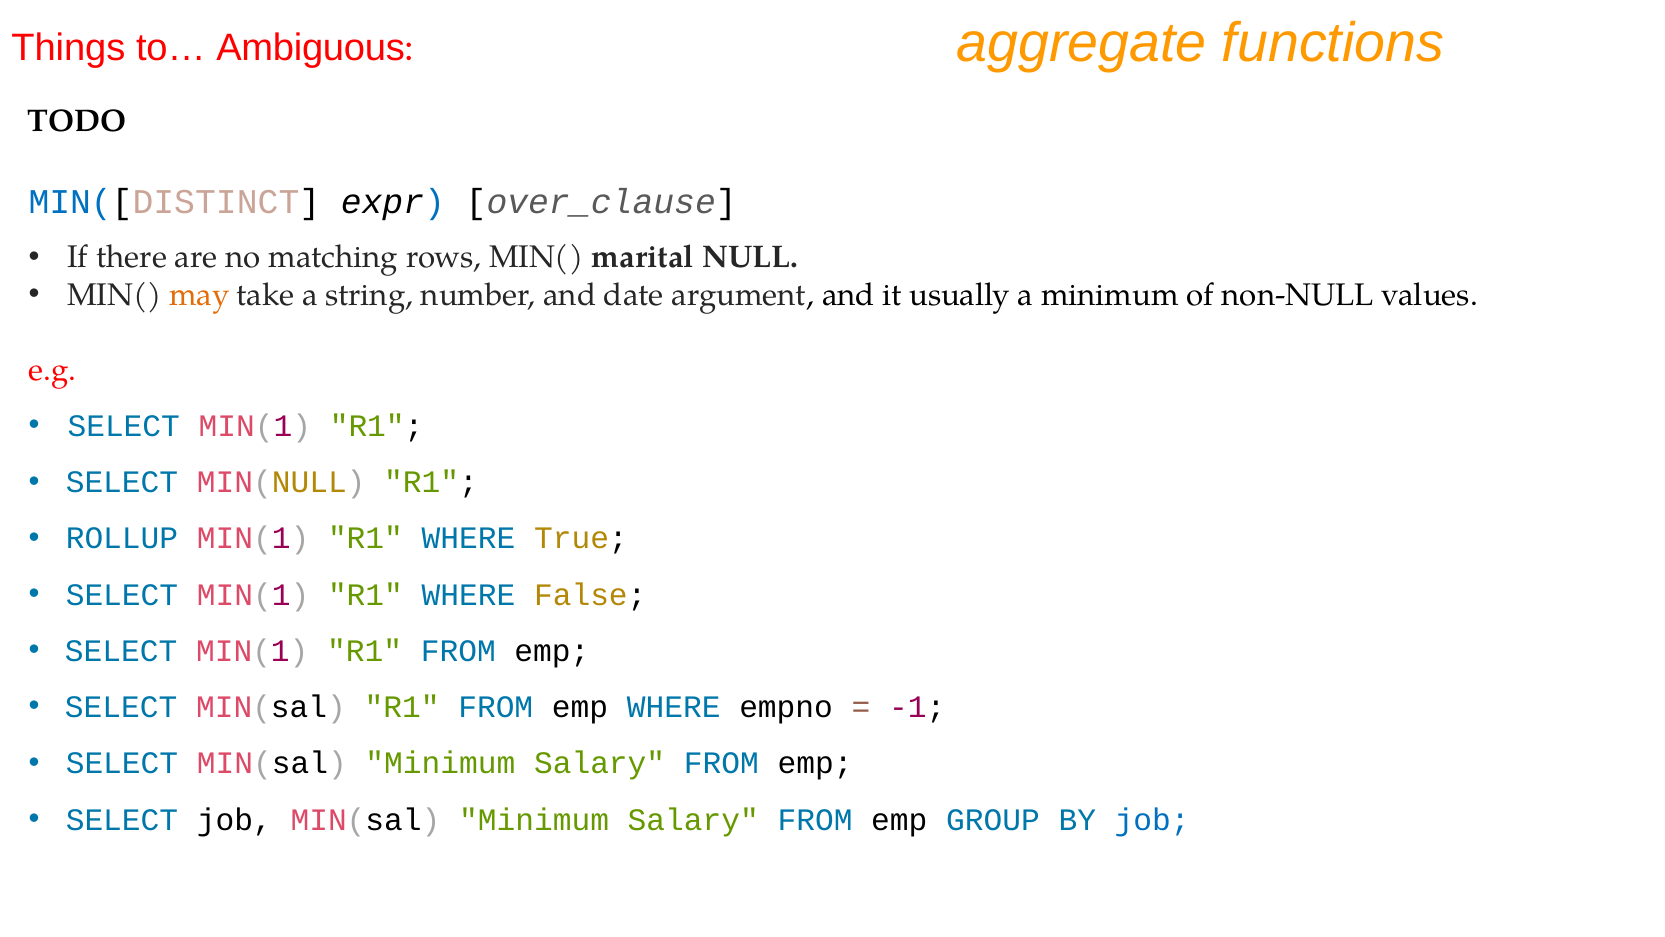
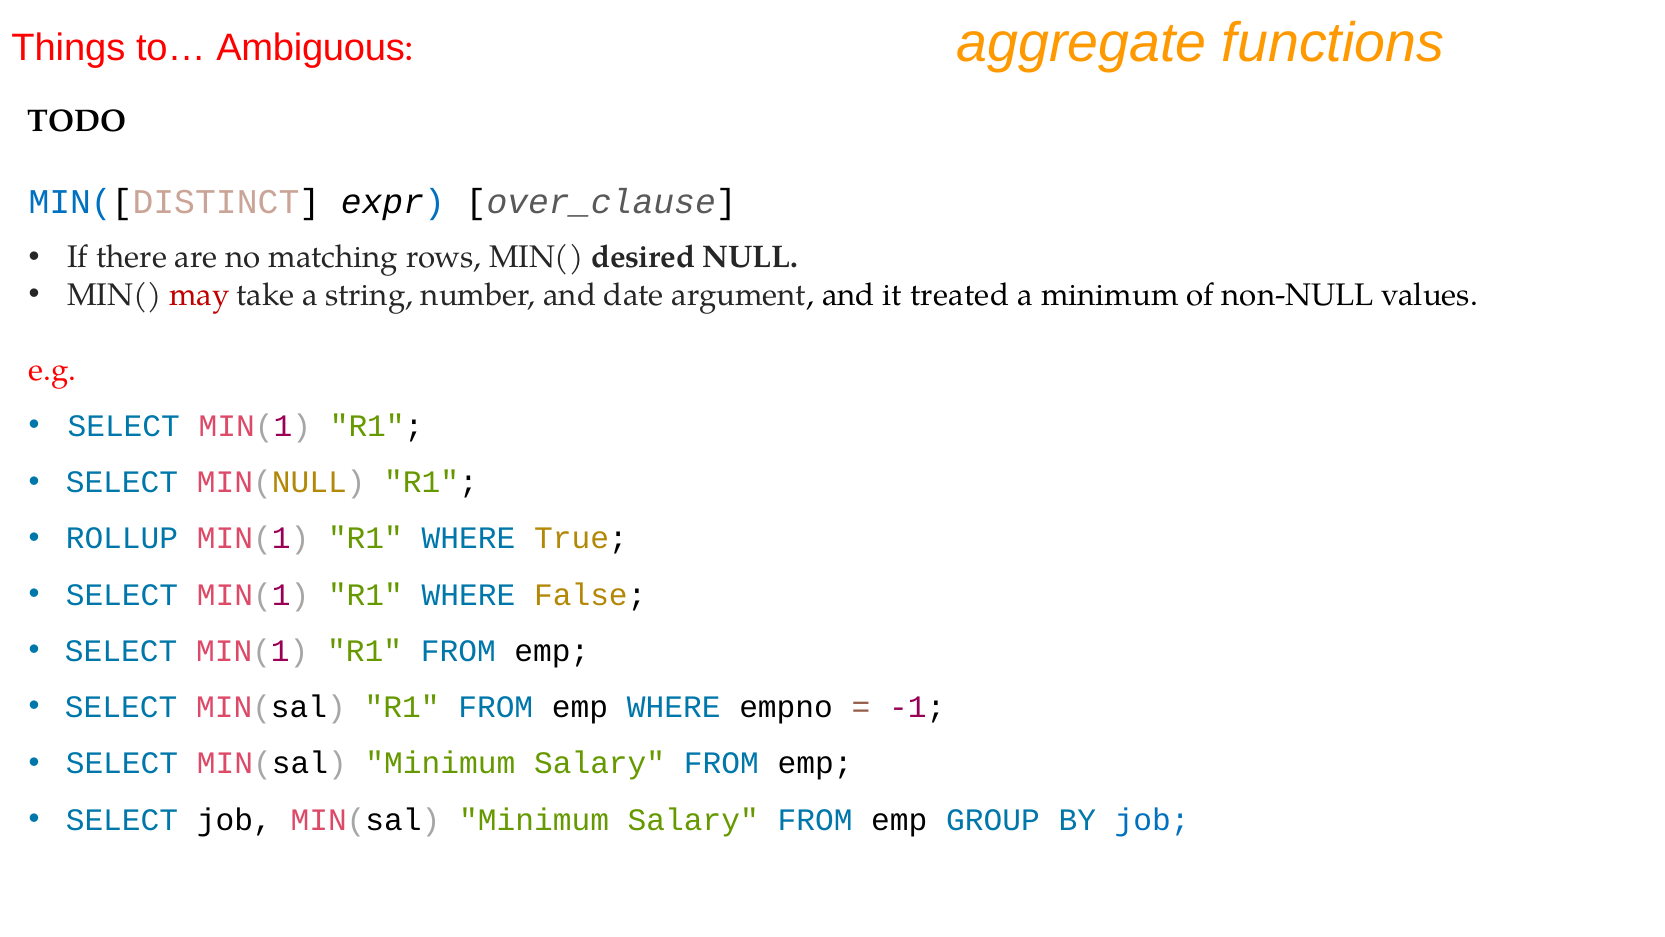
marital: marital -> desired
may colour: orange -> red
usually: usually -> treated
